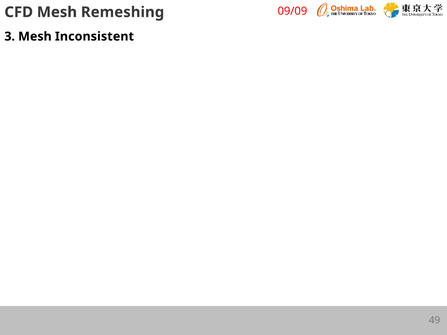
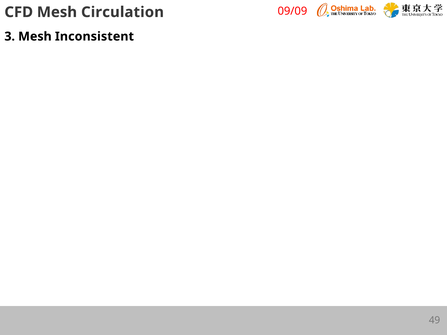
Remeshing: Remeshing -> Circulation
